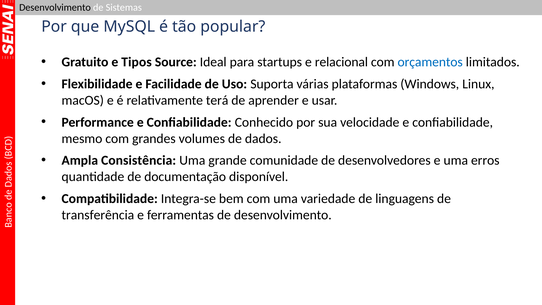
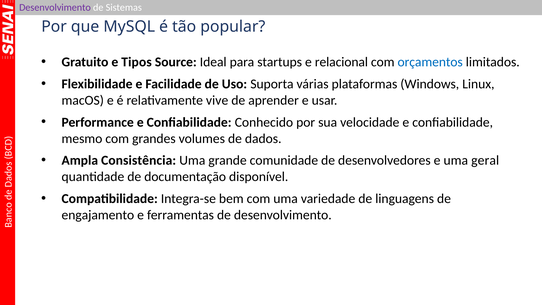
Desenvolvimento at (55, 8) colour: black -> purple
terá: terá -> vive
erros: erros -> geral
transferência: transferência -> engajamento
